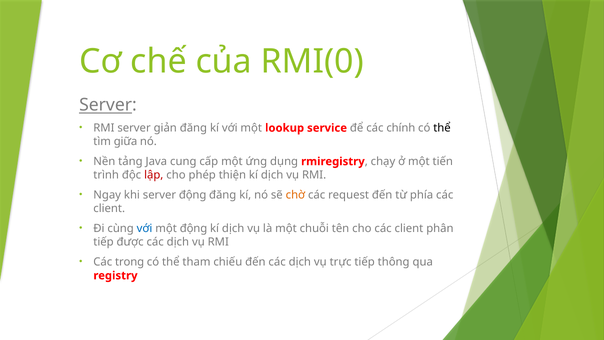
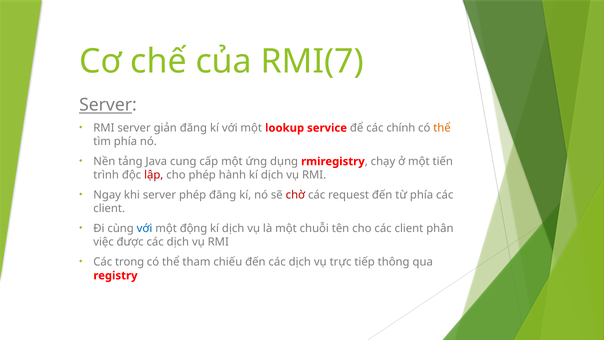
RMI(0: RMI(0 -> RMI(7
thể at (442, 128) colour: black -> orange
tìm giữa: giữa -> phía
thiện: thiện -> hành
server động: động -> phép
chờ colour: orange -> red
tiếp at (104, 242): tiếp -> việc
